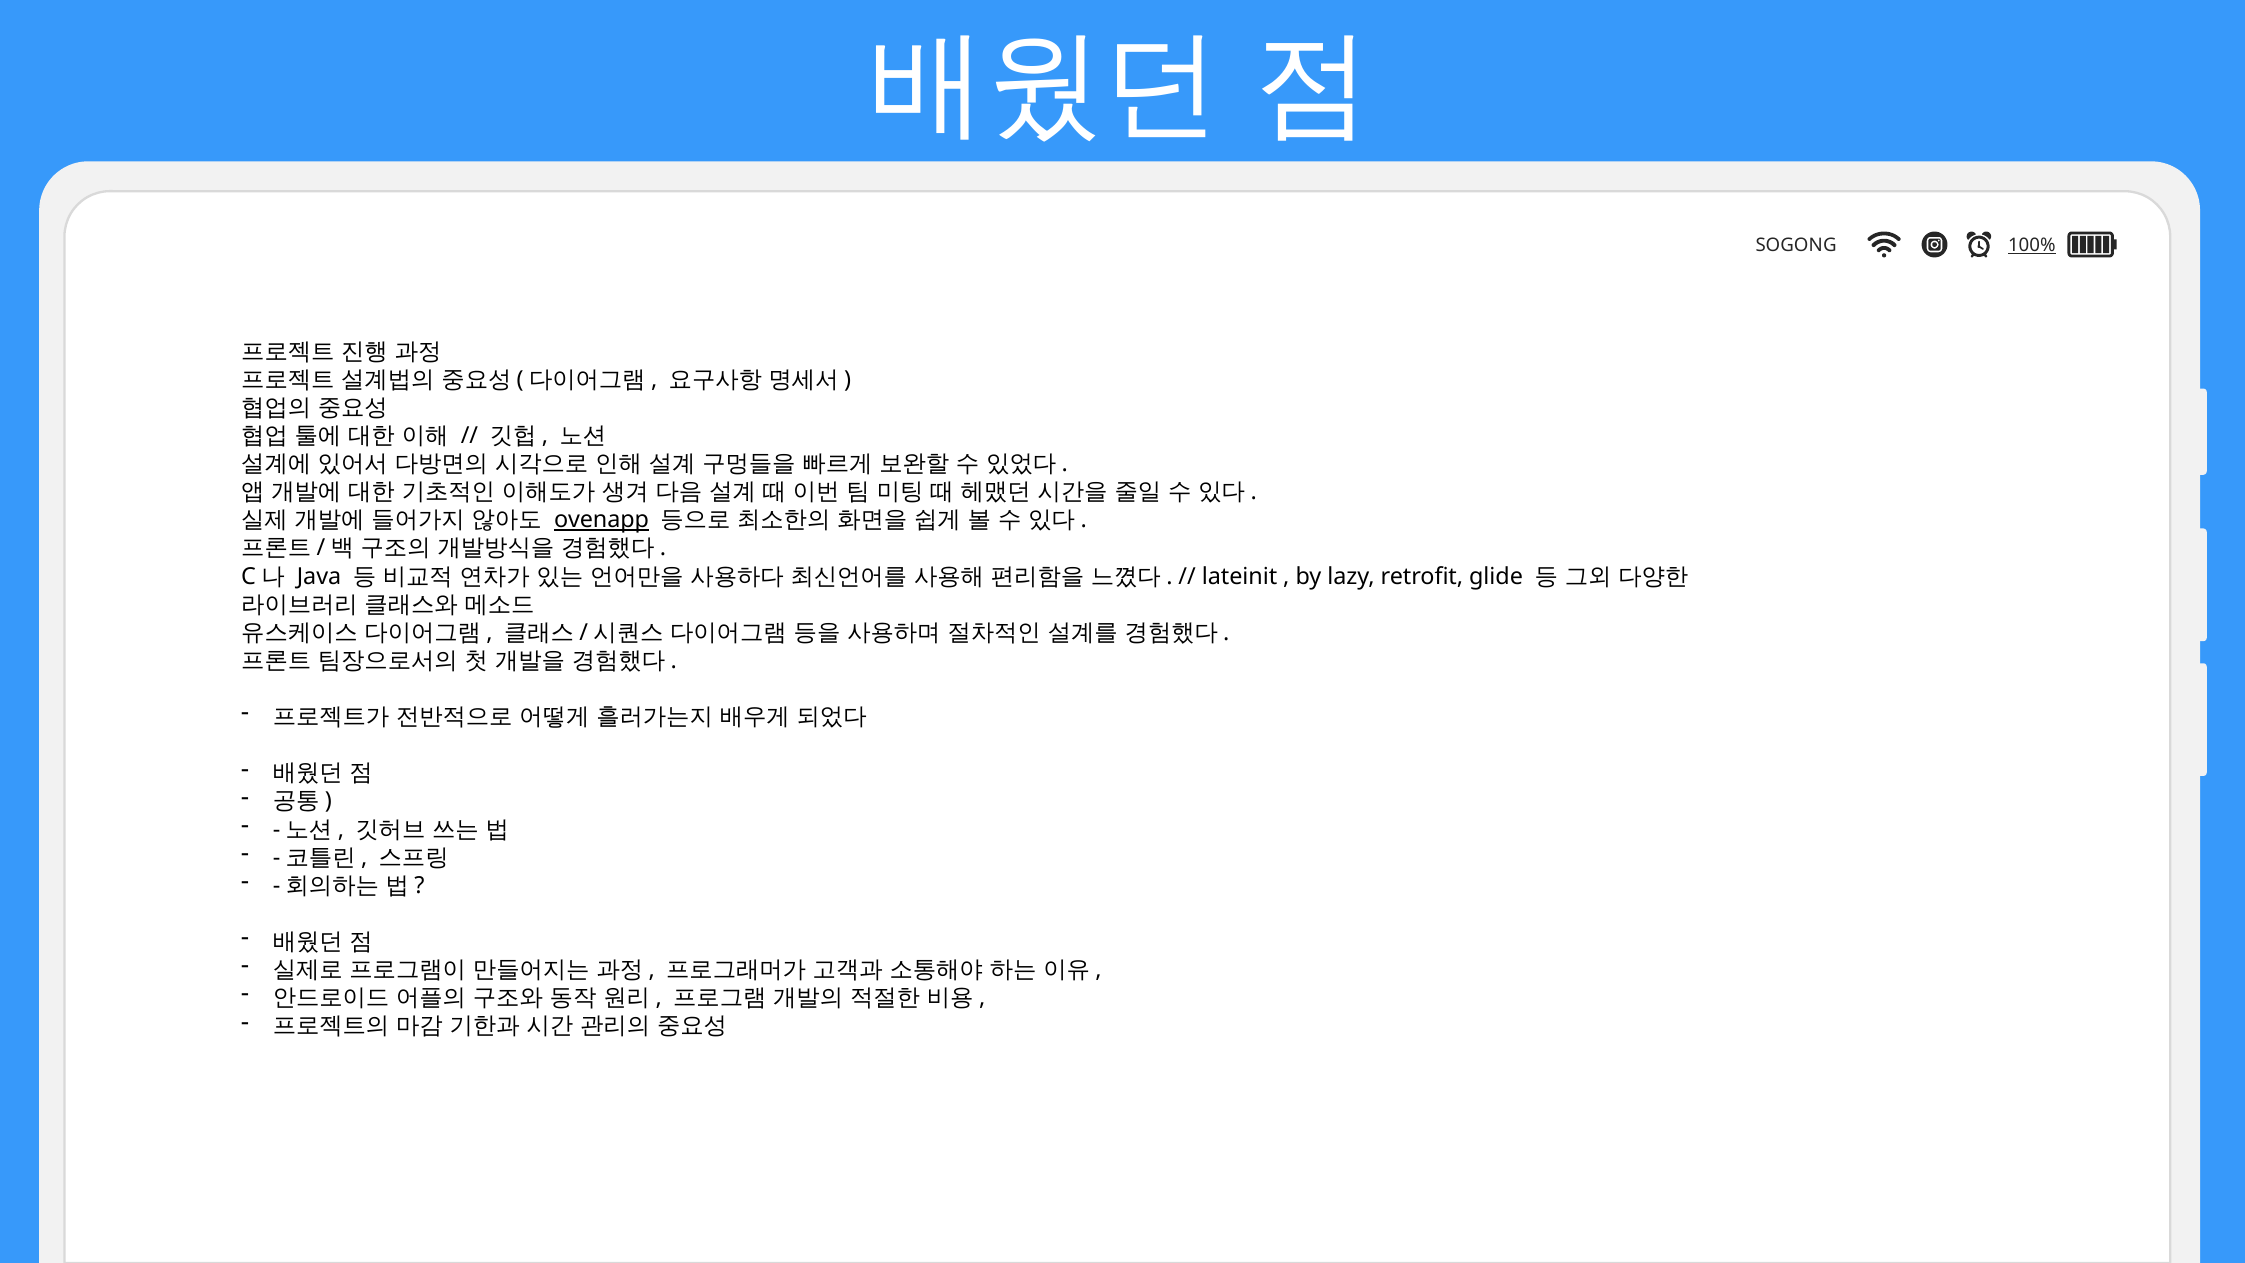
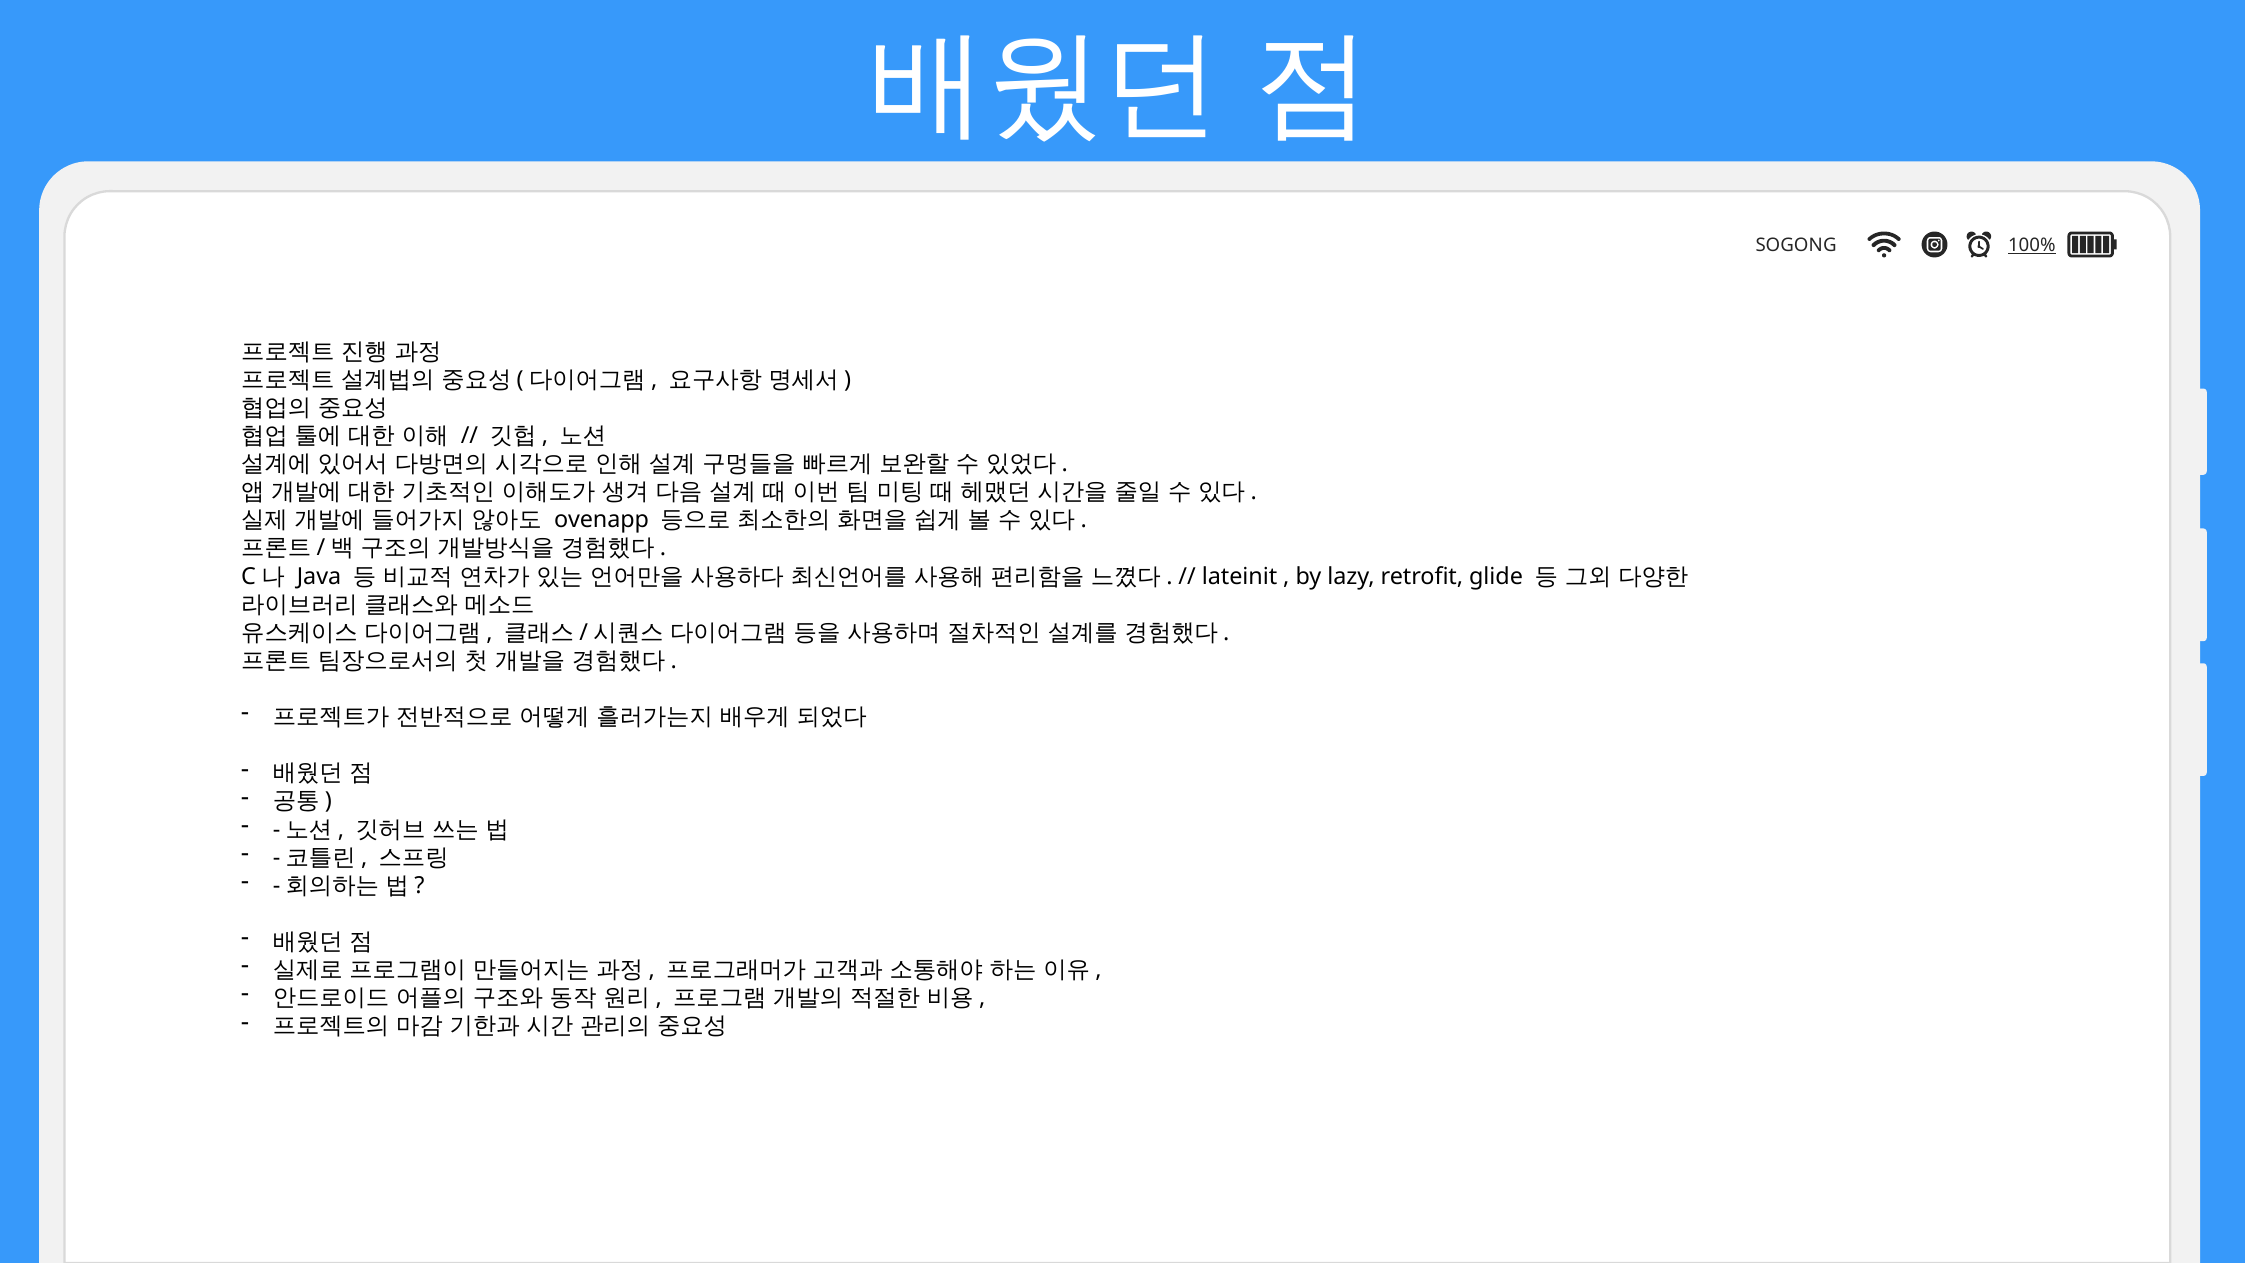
ovenapp underline: present -> none
